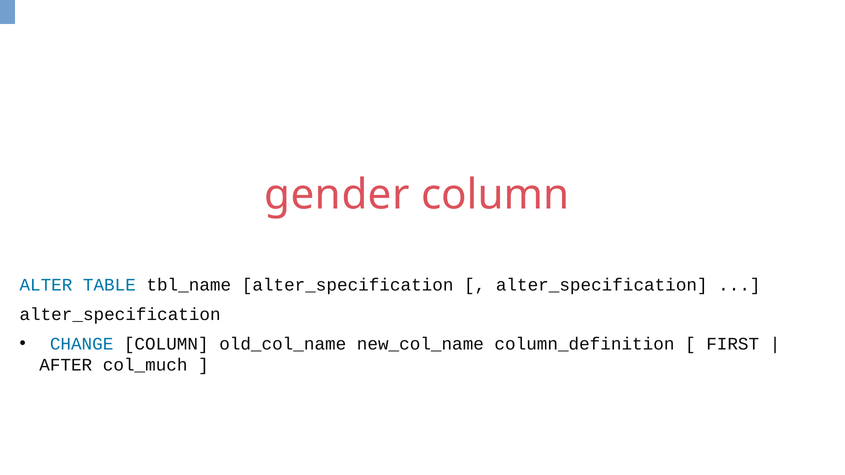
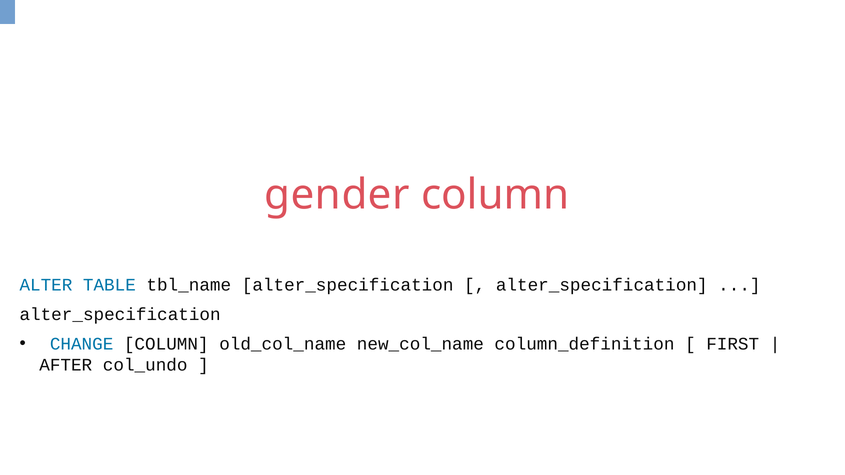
col_much: col_much -> col_undo
